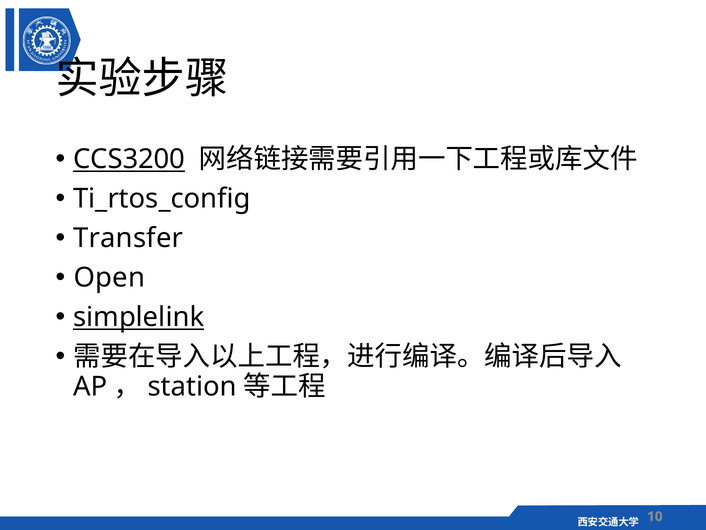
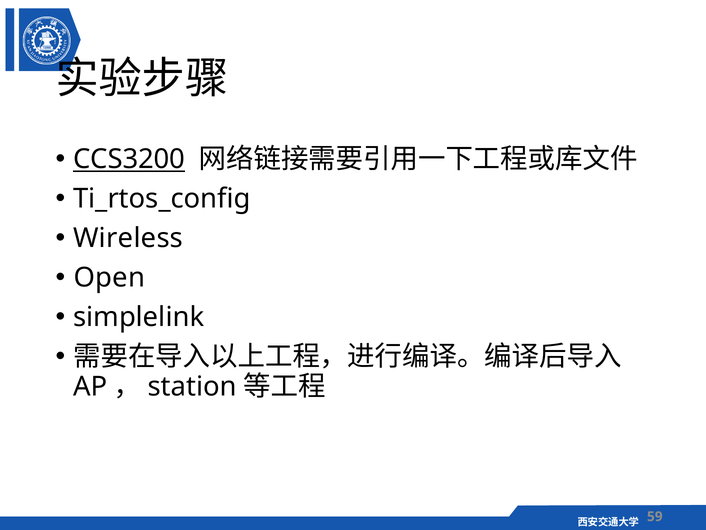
Transfer: Transfer -> Wireless
simplelink underline: present -> none
10: 10 -> 59
